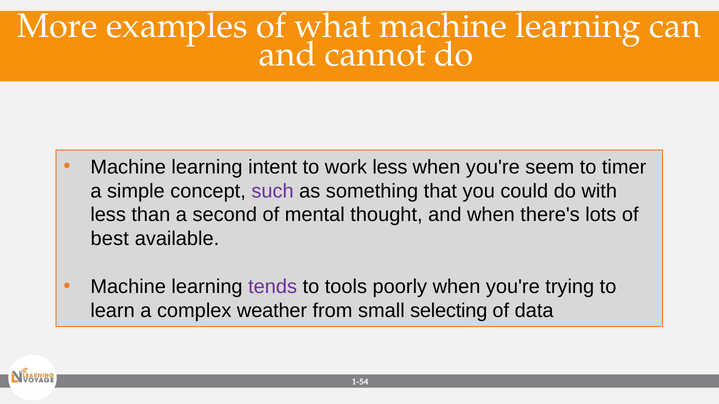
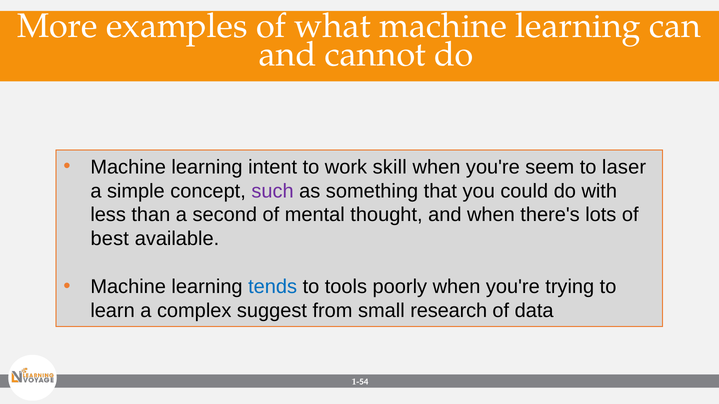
work less: less -> skill
timer: timer -> laser
tends colour: purple -> blue
weather: weather -> suggest
selecting: selecting -> research
